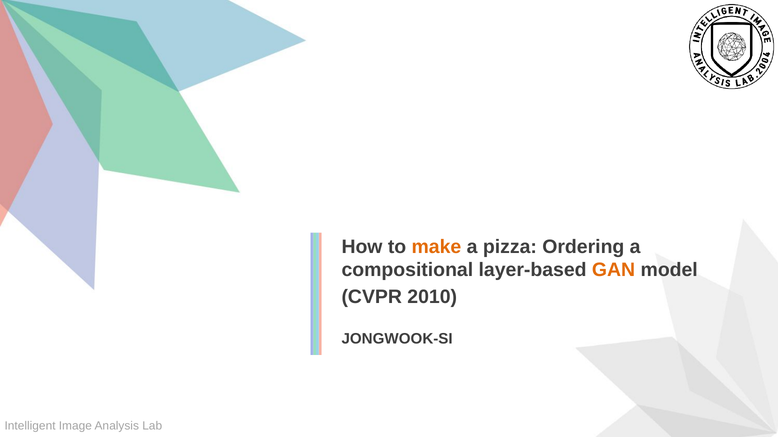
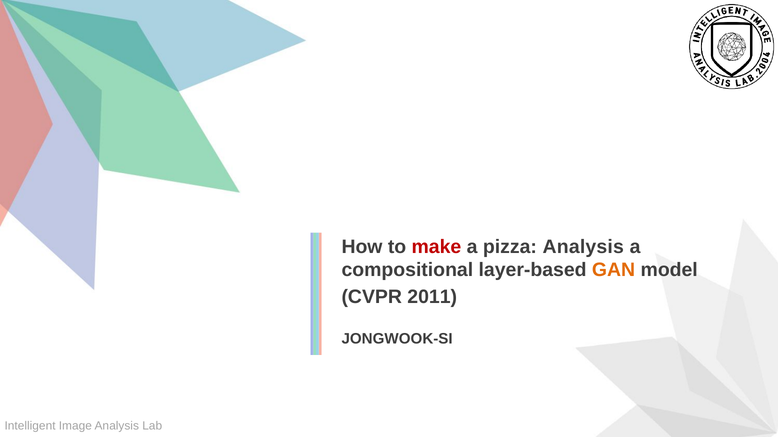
make colour: orange -> red
pizza Ordering: Ordering -> Analysis
2010: 2010 -> 2011
